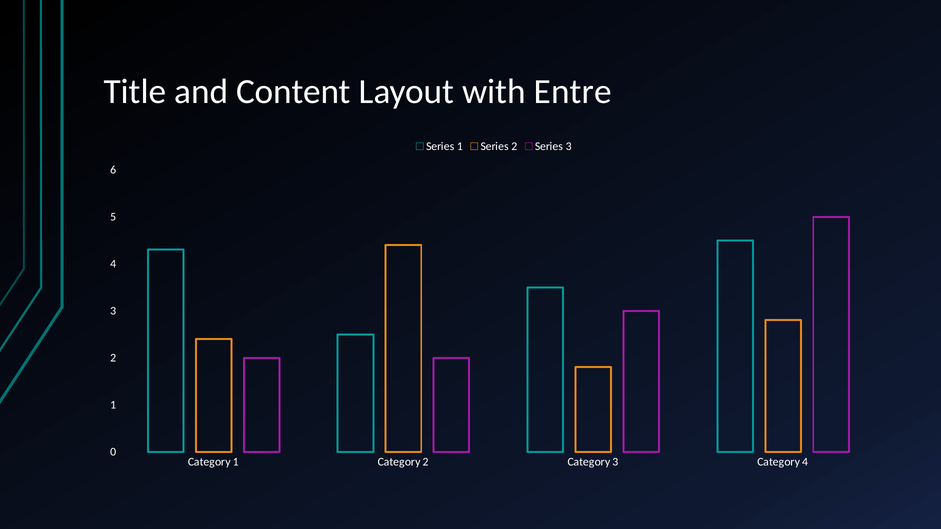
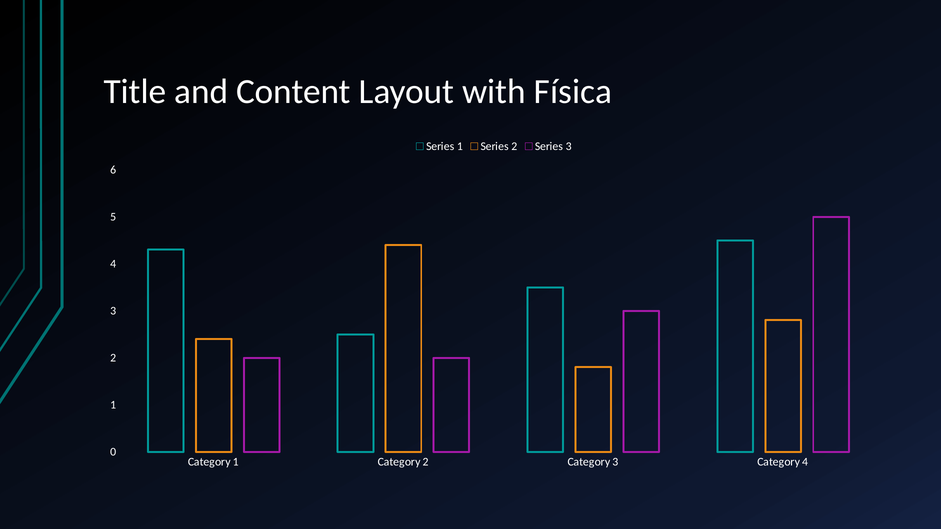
Entre: Entre -> Física
